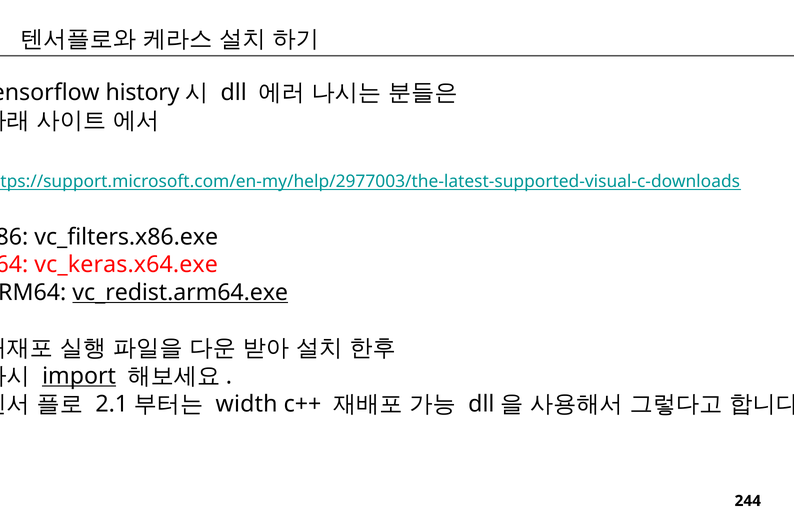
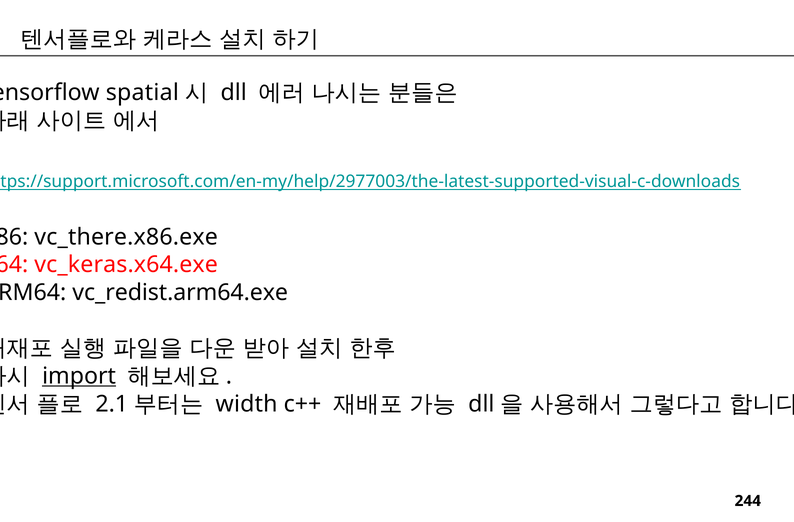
history: history -> spatial
vc_filters.x86.exe: vc_filters.x86.exe -> vc_there.x86.exe
vc_redist.arm64.exe underline: present -> none
